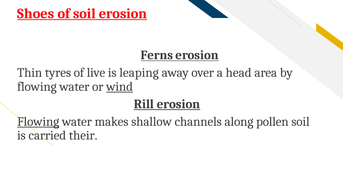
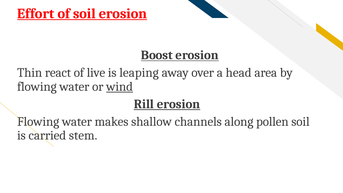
Shoes: Shoes -> Effort
Ferns: Ferns -> Boost
tyres: tyres -> react
Flowing at (38, 121) underline: present -> none
their: their -> stem
